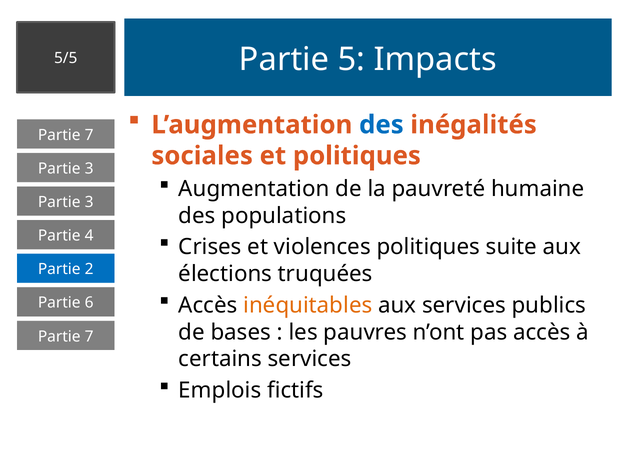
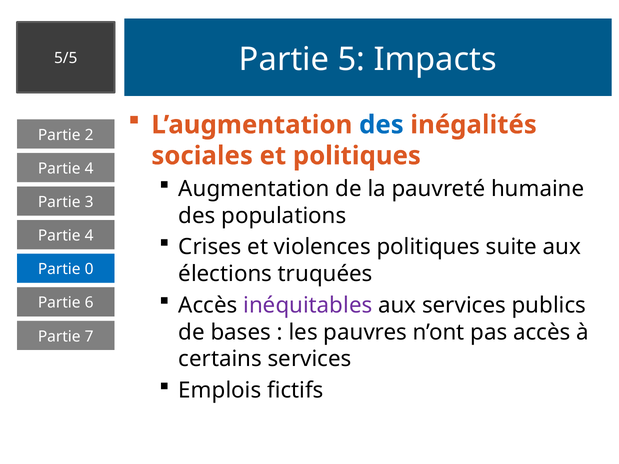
7 at (89, 135): 7 -> 2
3 at (89, 169): 3 -> 4
2: 2 -> 0
inéquitables colour: orange -> purple
